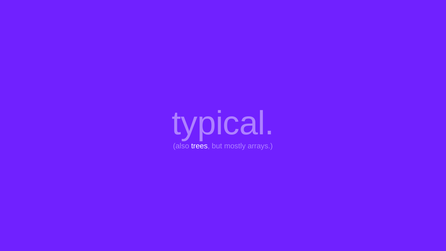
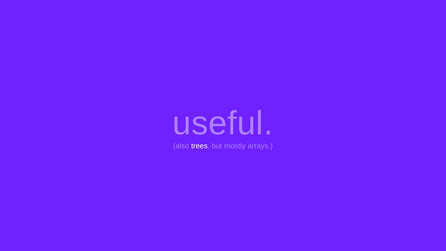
typical: typical -> useful
